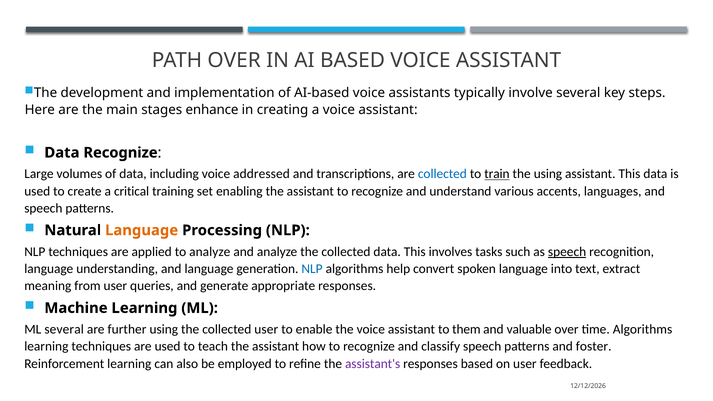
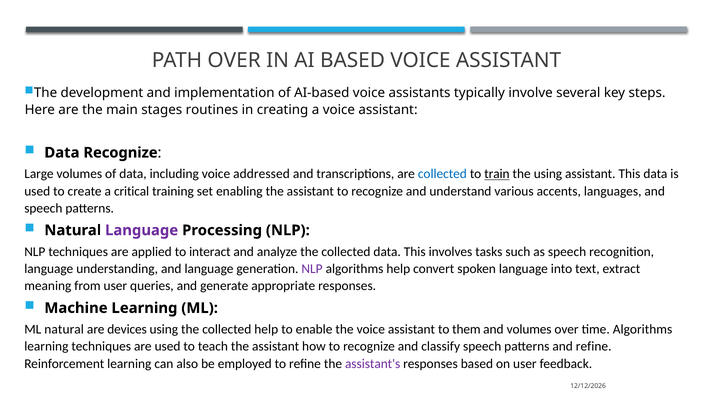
enhance: enhance -> routines
Language at (142, 230) colour: orange -> purple
to analyze: analyze -> interact
speech at (567, 252) underline: present -> none
NLP at (312, 269) colour: blue -> purple
ML several: several -> natural
further: further -> devices
collected user: user -> help
and valuable: valuable -> volumes
and foster: foster -> refine
